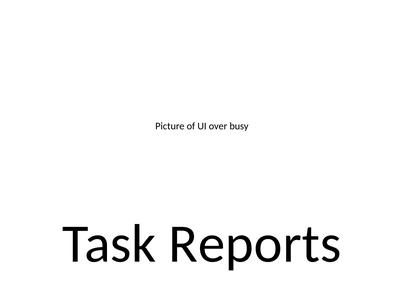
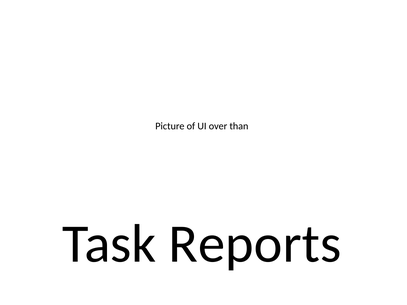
busy: busy -> than
